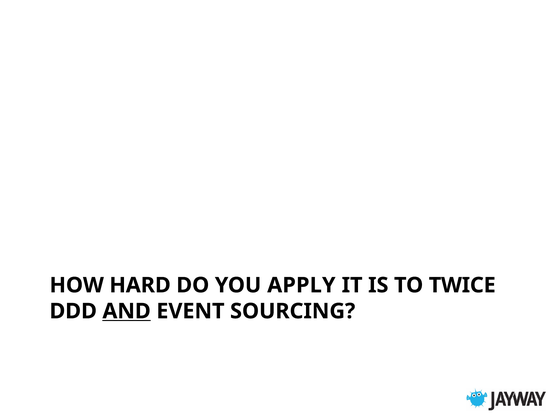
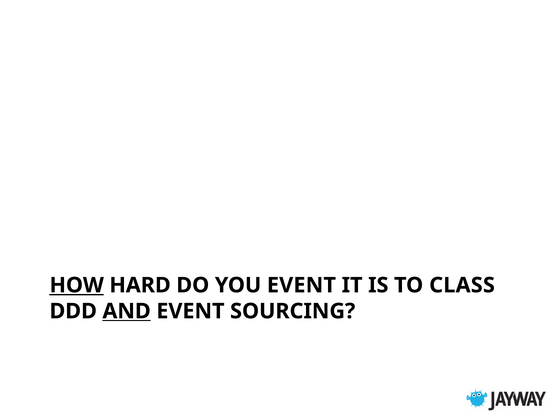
HOW underline: none -> present
YOU APPLY: APPLY -> EVENT
TWICE: TWICE -> CLASS
